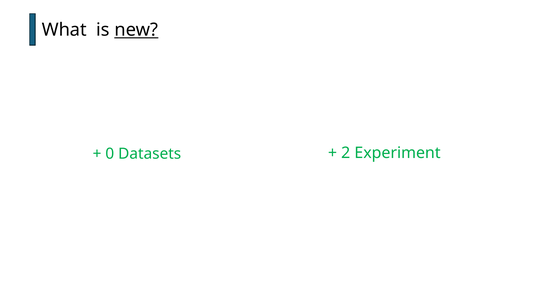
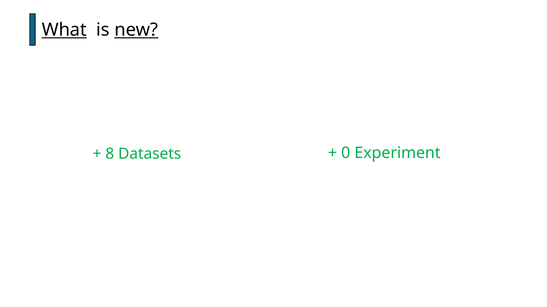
What underline: none -> present
0: 0 -> 8
2: 2 -> 0
